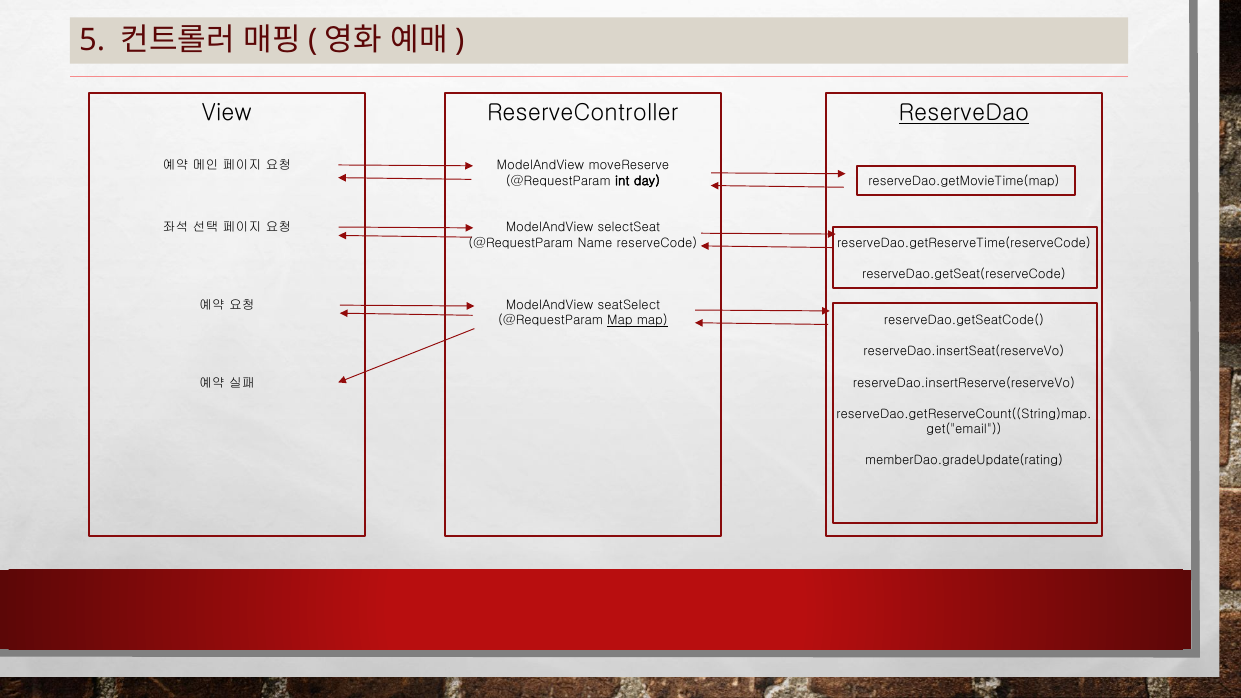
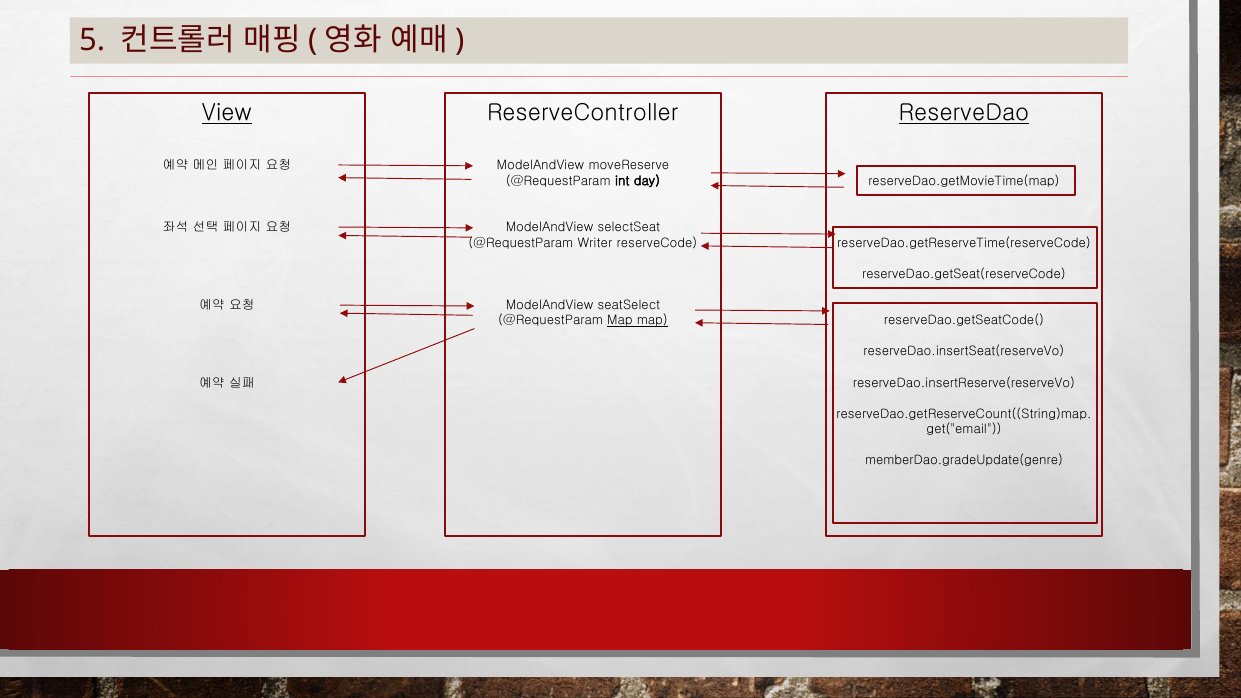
View underline: none -> present
Name: Name -> Writer
memberDao.gradeUpdate(rating: memberDao.gradeUpdate(rating -> memberDao.gradeUpdate(genre
